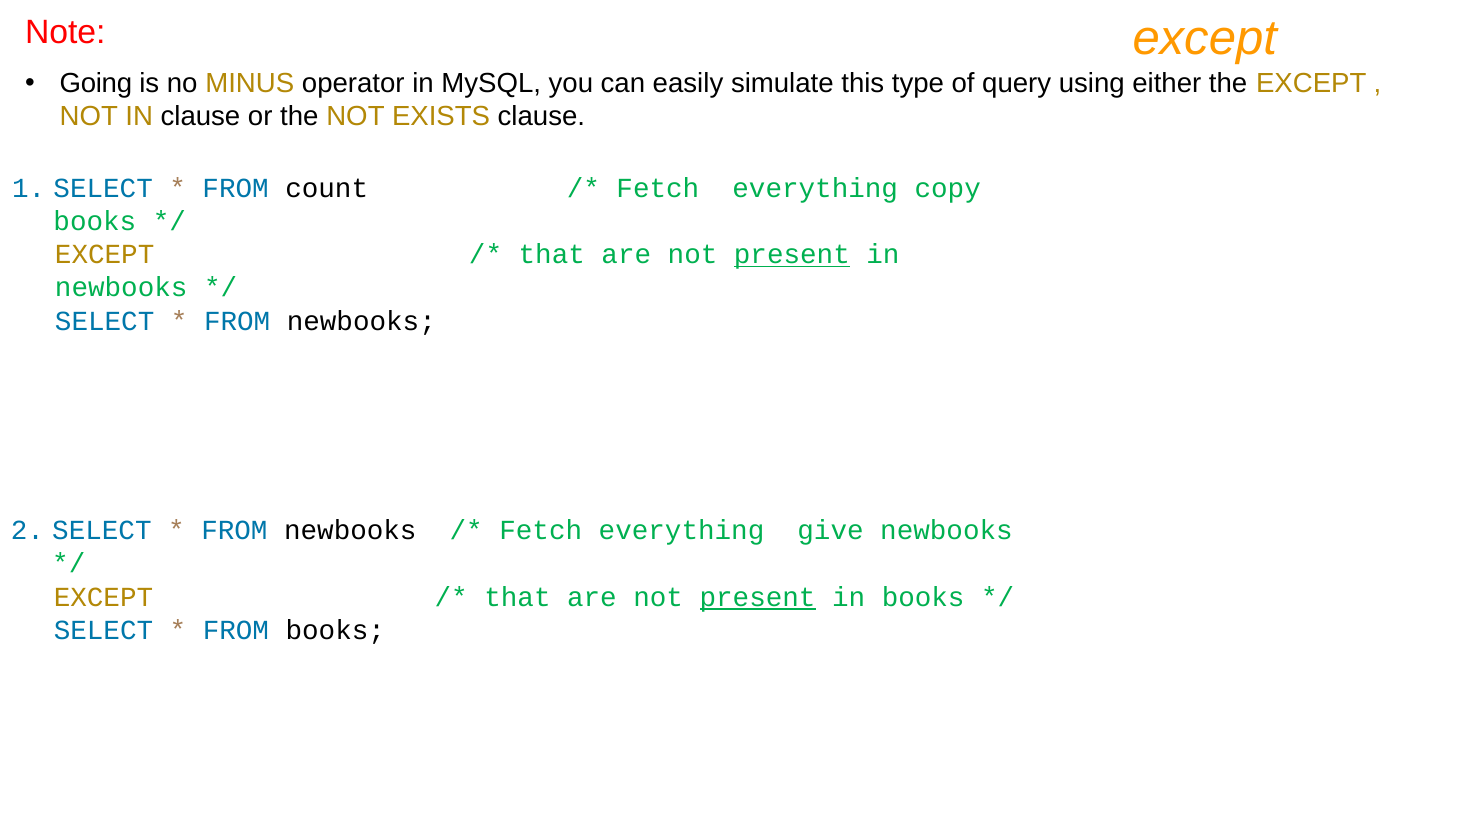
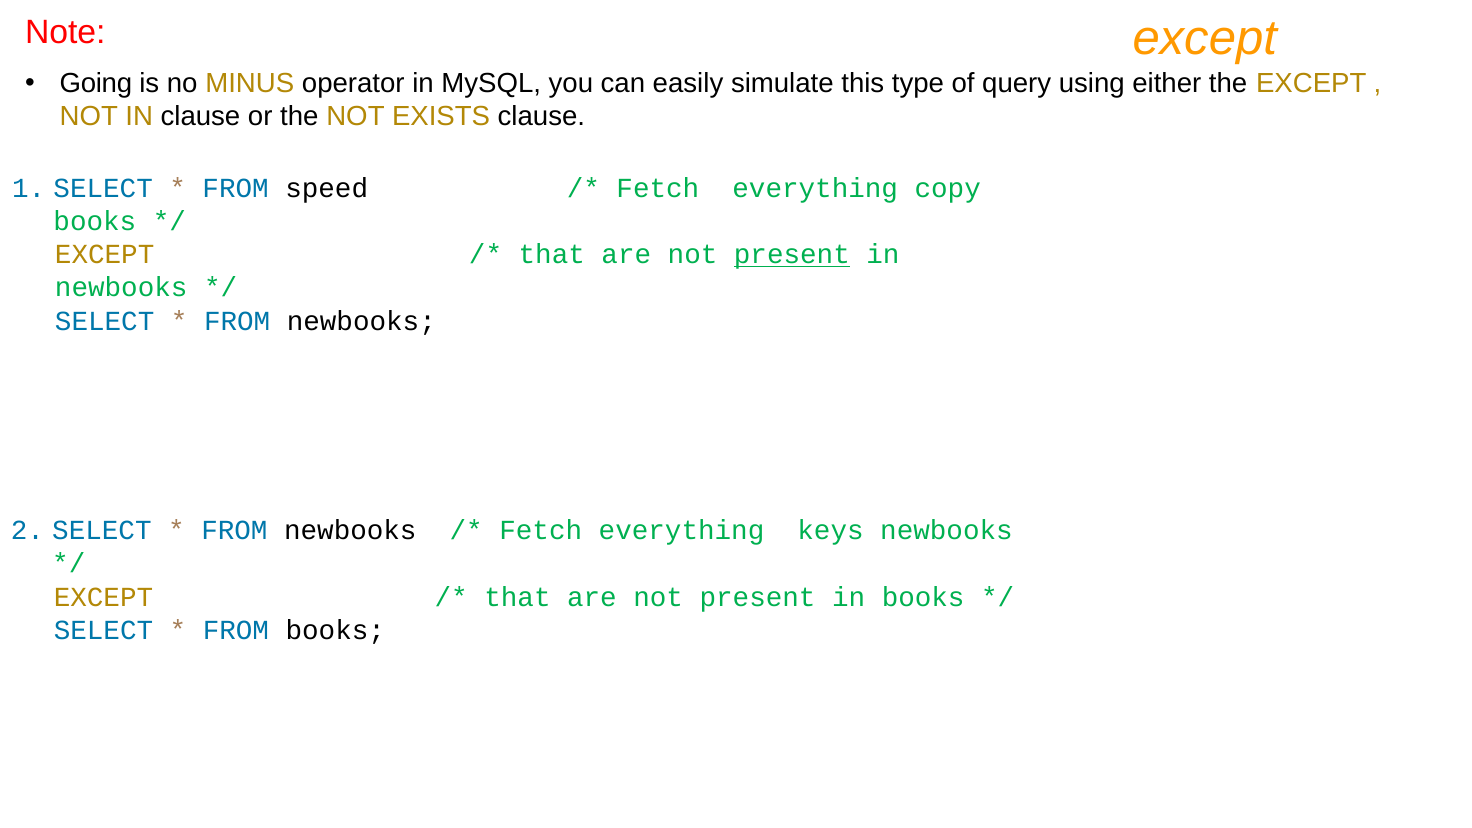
count: count -> speed
give: give -> keys
present at (758, 597) underline: present -> none
